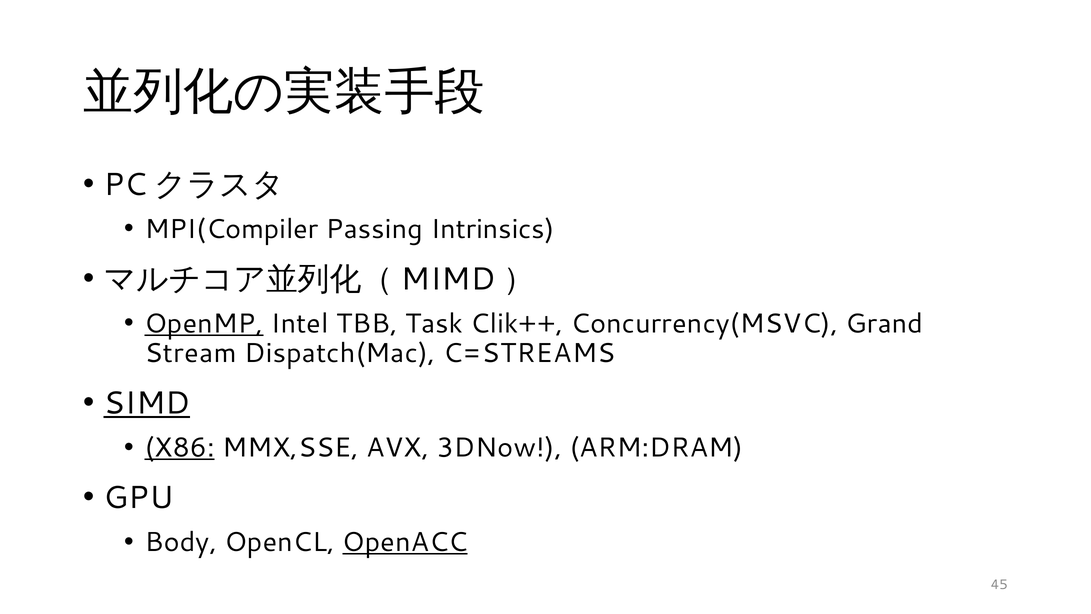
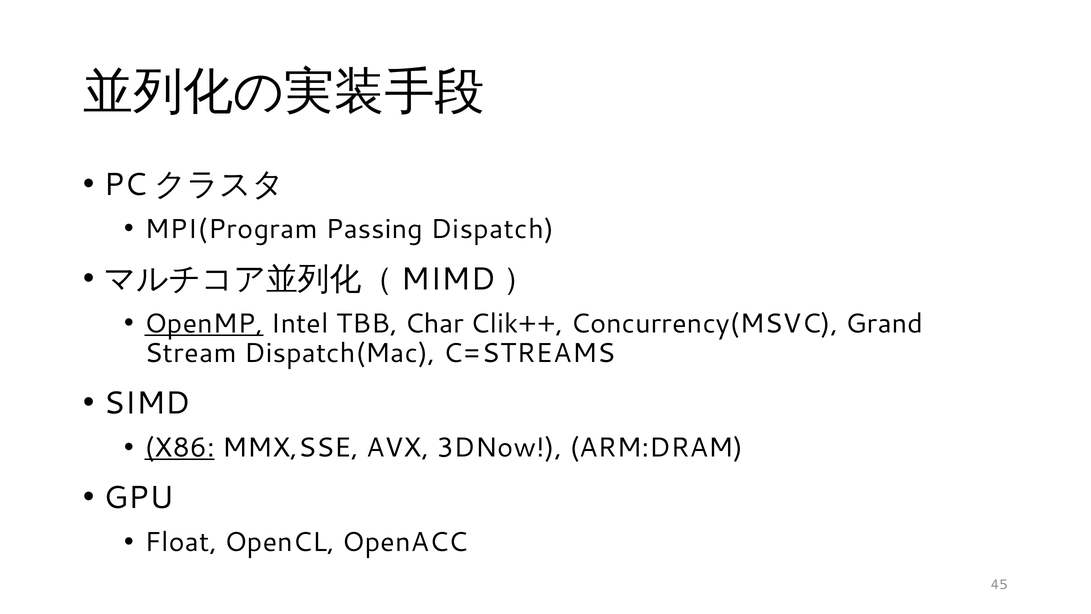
MPI(Compiler: MPI(Compiler -> MPI(Program
Intrinsics: Intrinsics -> Dispatch
Task: Task -> Char
SIMD underline: present -> none
Body: Body -> Float
OpenACC underline: present -> none
